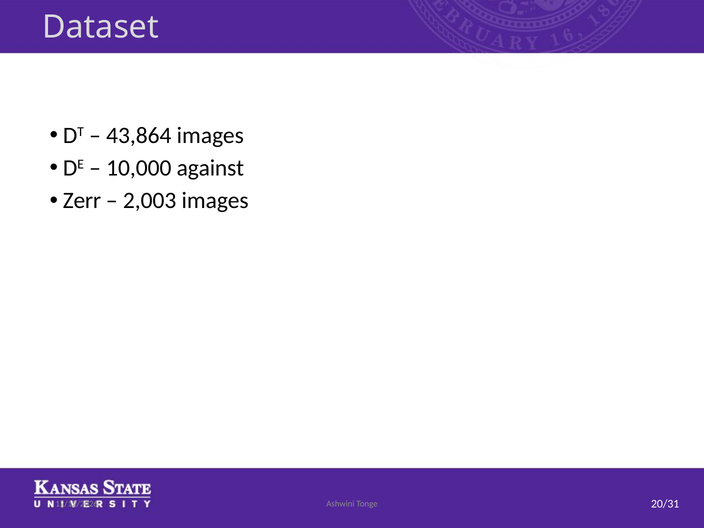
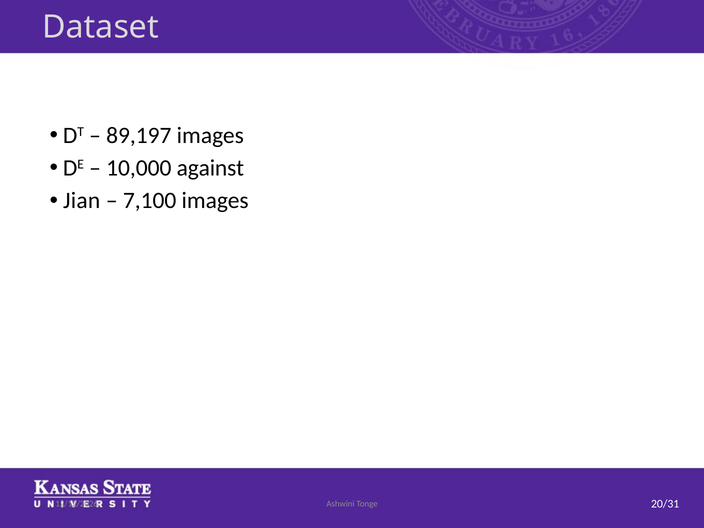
43,864: 43,864 -> 89,197
Zerr: Zerr -> Jian
2,003: 2,003 -> 7,100
